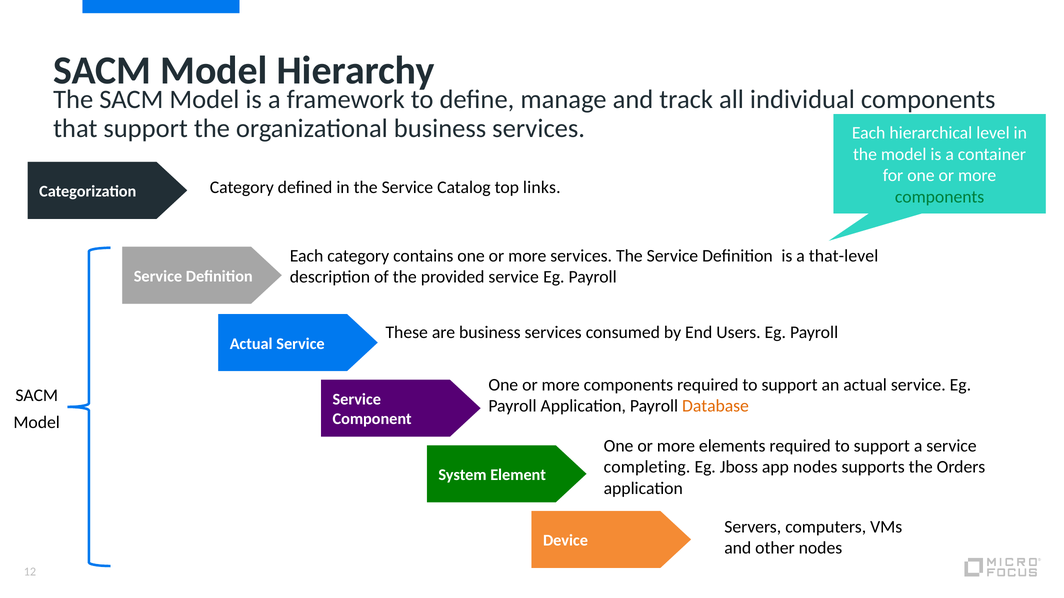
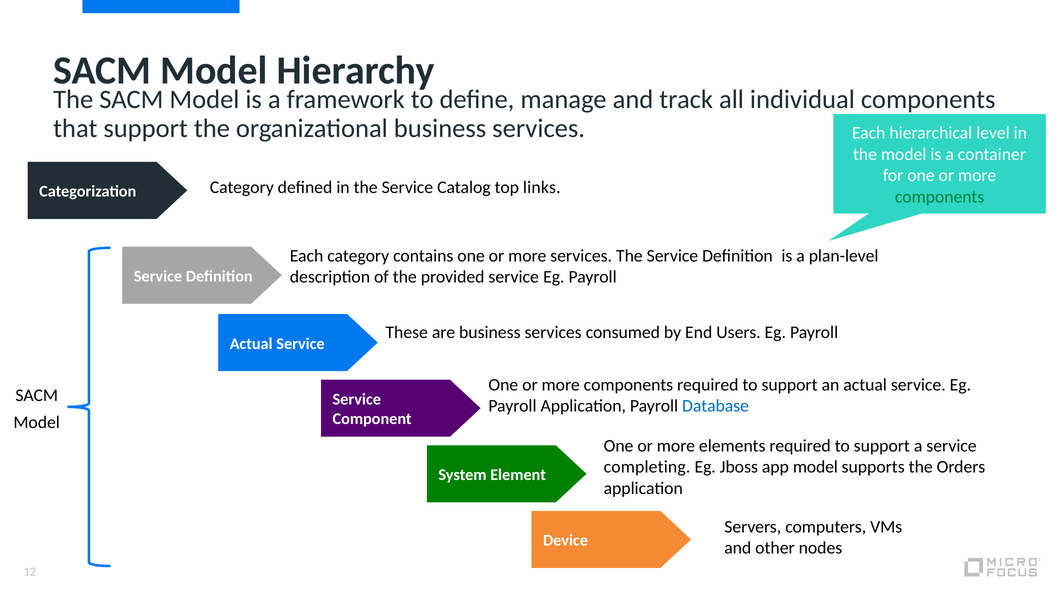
that-level: that-level -> plan-level
Database colour: orange -> blue
app nodes: nodes -> model
